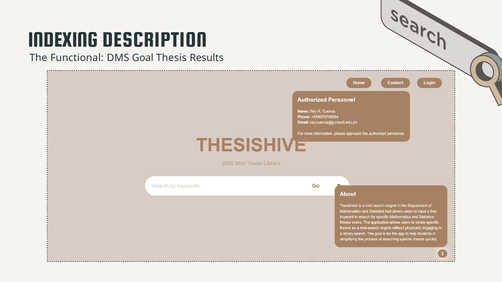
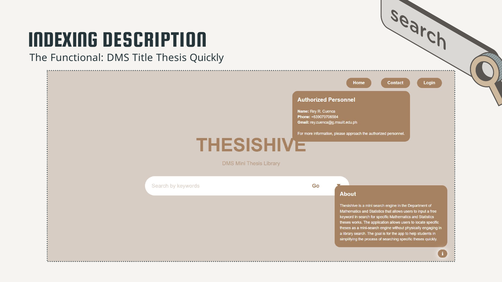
Goal: Goal -> Title
Results: Results -> Quickly
